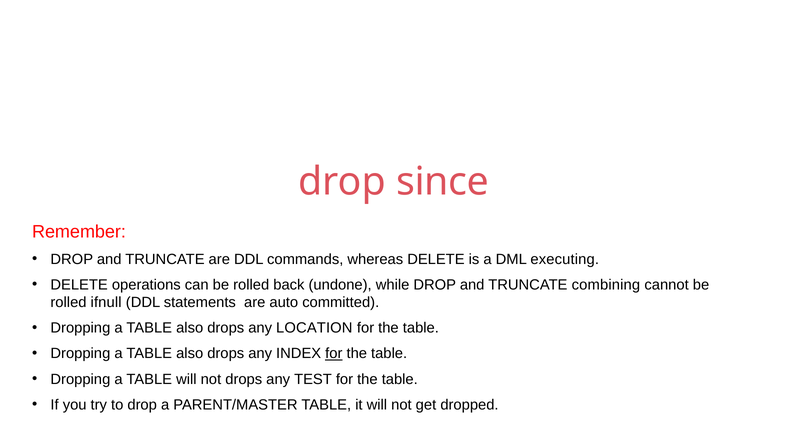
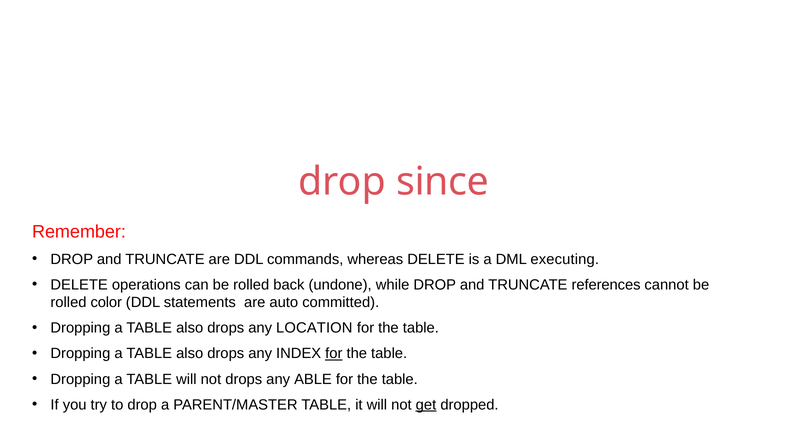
combining: combining -> references
ifnull: ifnull -> color
TEST: TEST -> ABLE
get underline: none -> present
